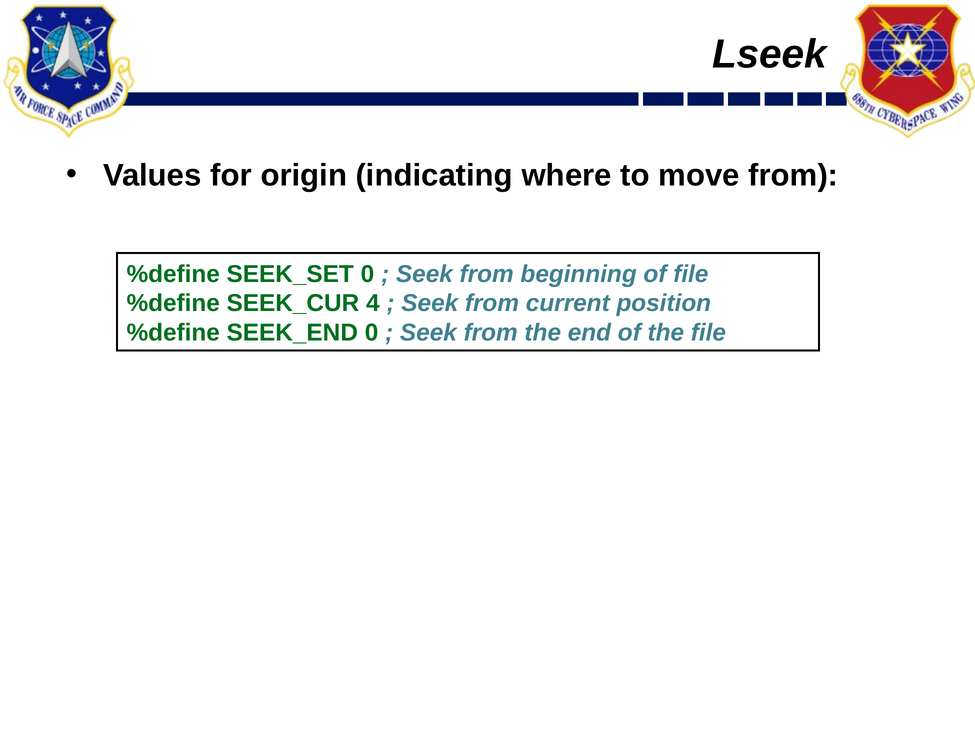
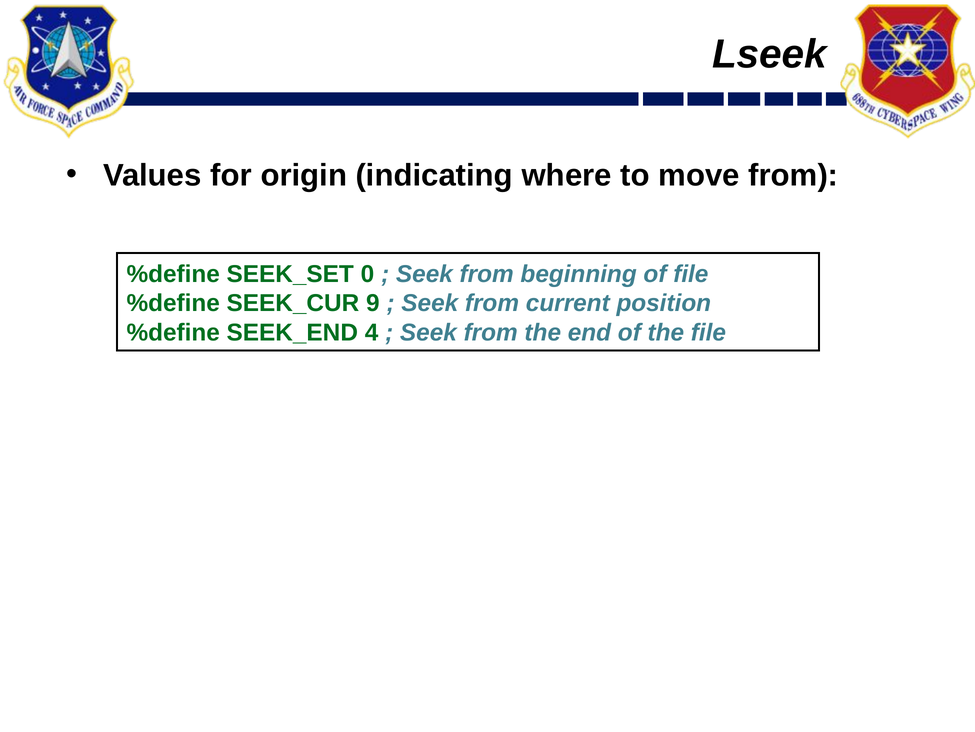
4: 4 -> 9
SEEK_END 0: 0 -> 4
